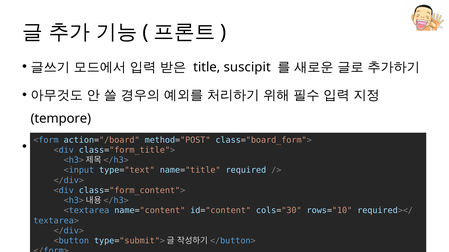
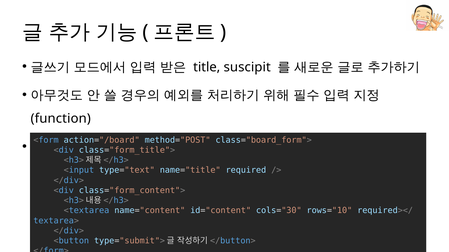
tempore: tempore -> function
